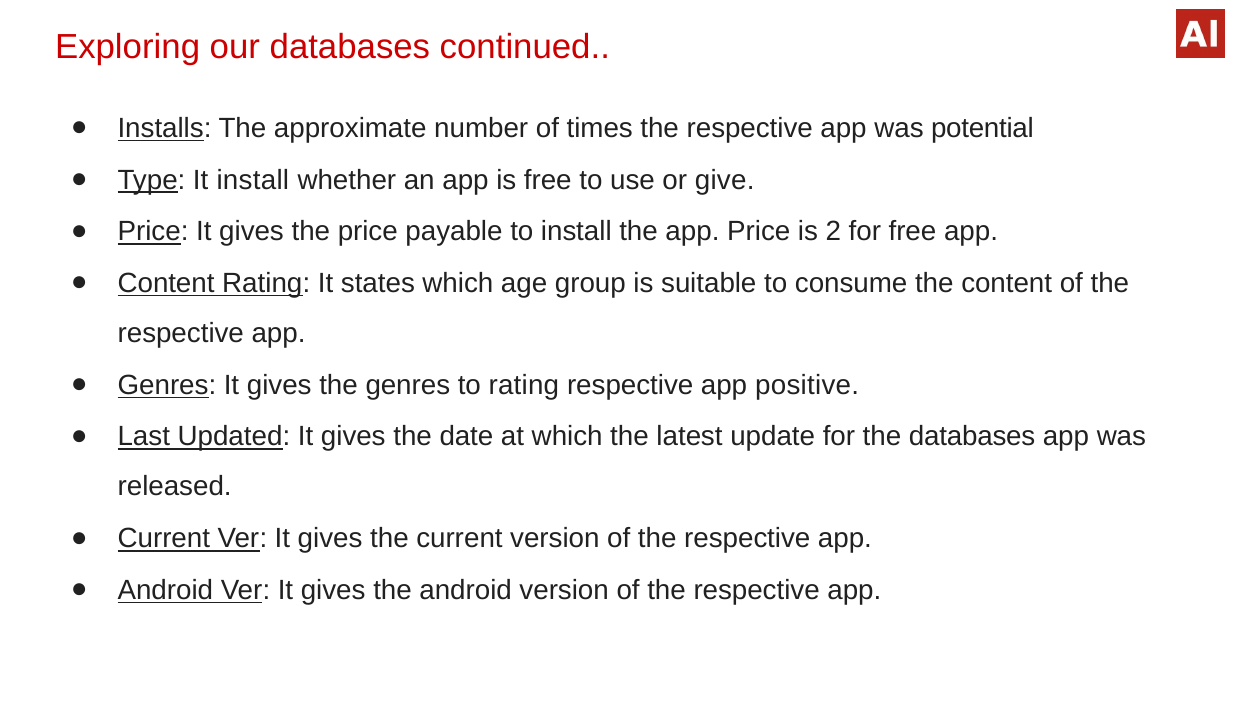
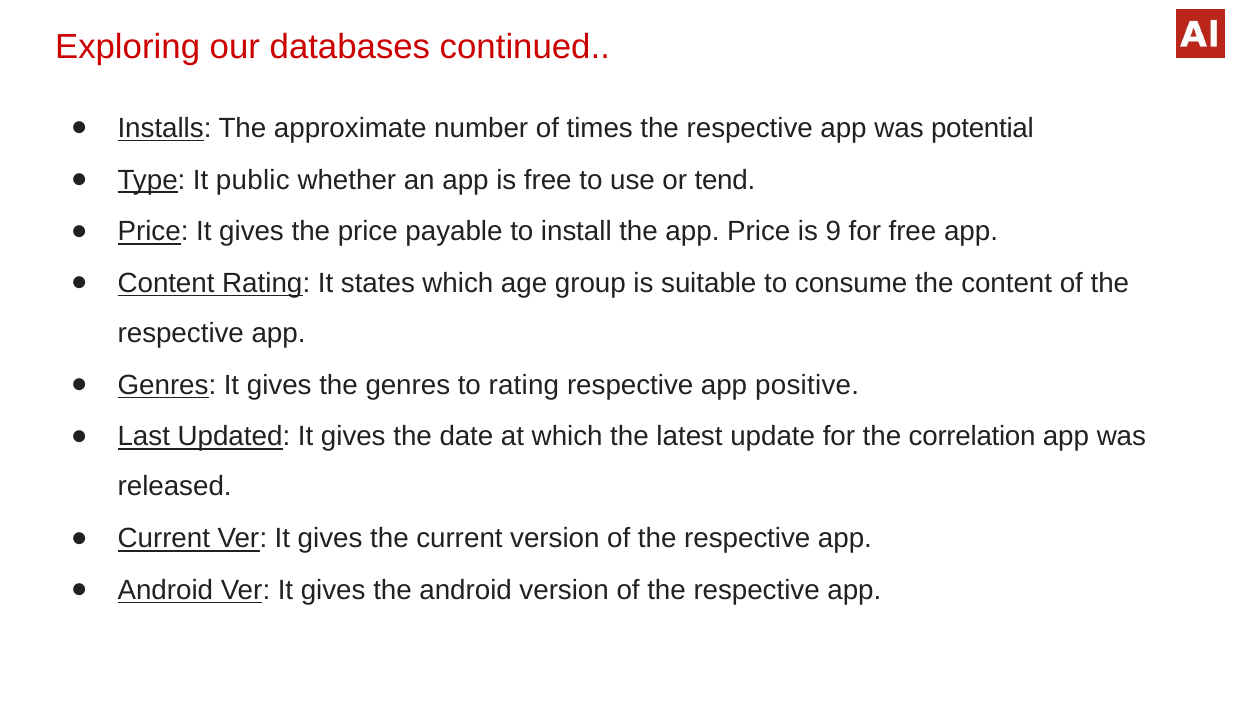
It install: install -> public
give: give -> tend
2: 2 -> 9
the databases: databases -> correlation
